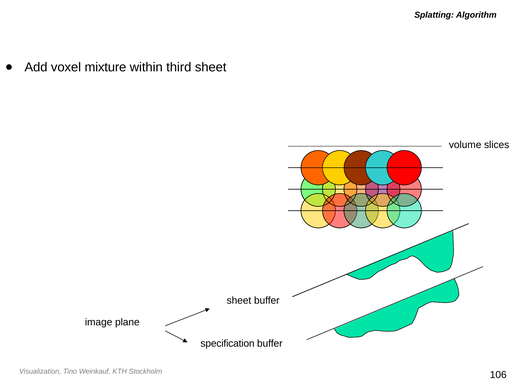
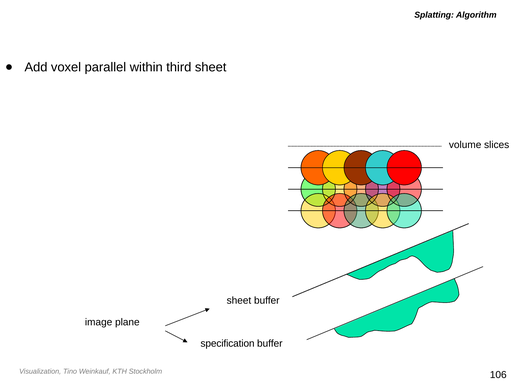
mixture: mixture -> parallel
